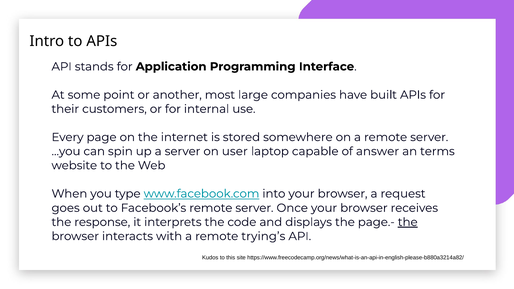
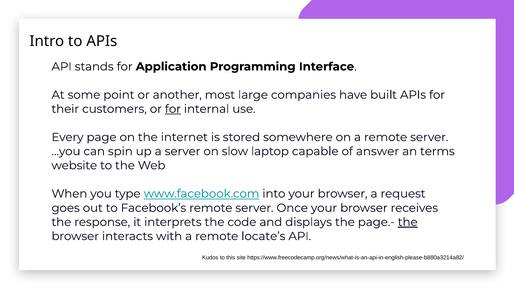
for at (173, 109) underline: none -> present
user: user -> slow
trying’s: trying’s -> locate’s
